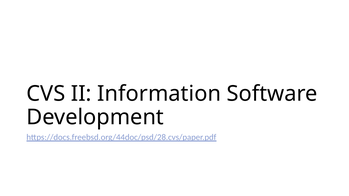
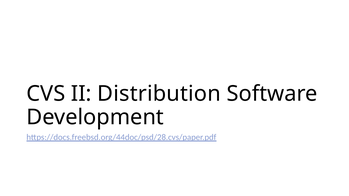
Information: Information -> Distribution
